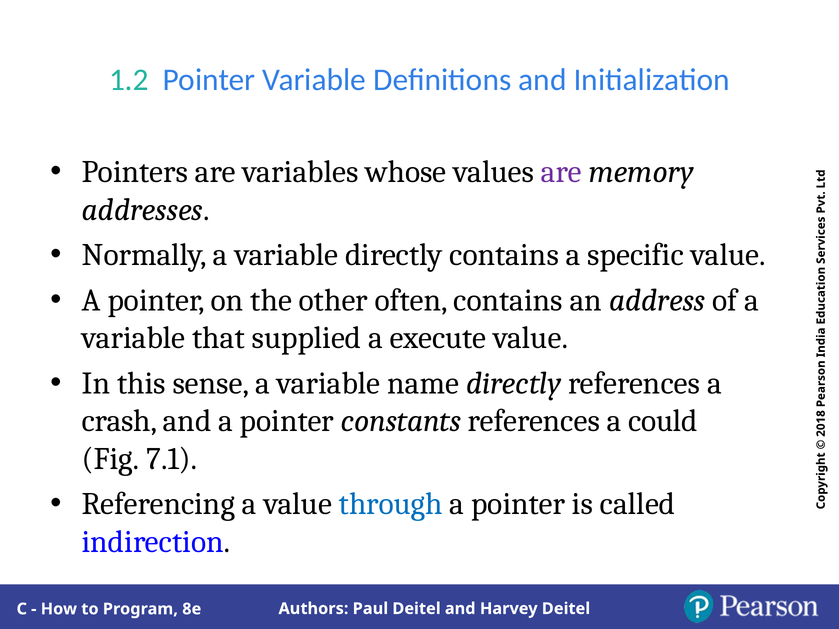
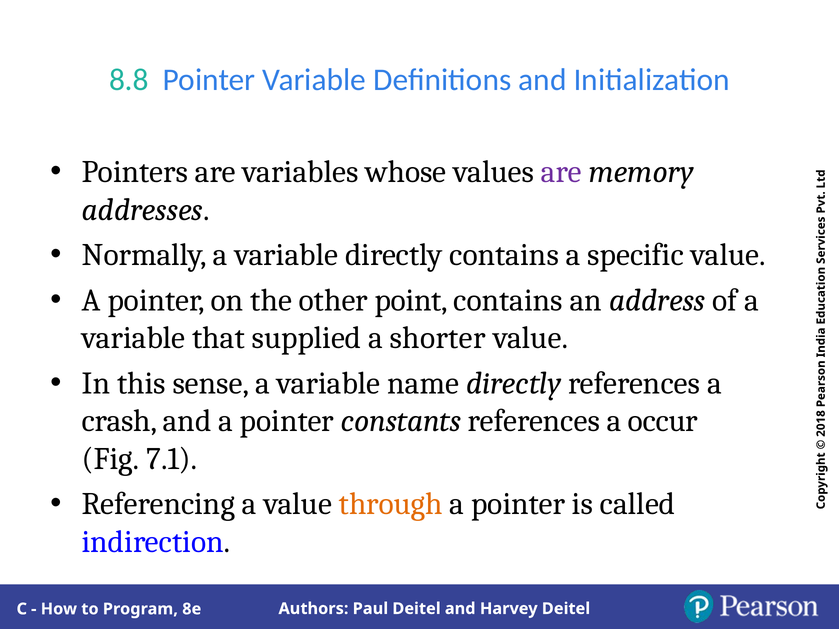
1.2: 1.2 -> 8.8
often: often -> point
execute: execute -> shorter
could: could -> occur
through colour: blue -> orange
